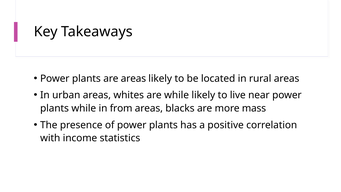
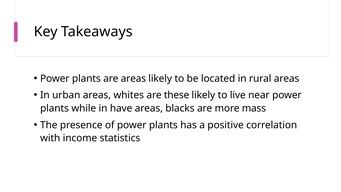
are while: while -> these
from: from -> have
